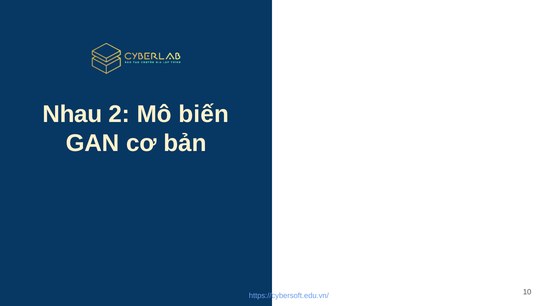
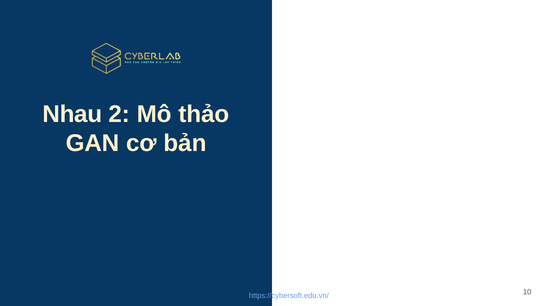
biến: biến -> thảo
